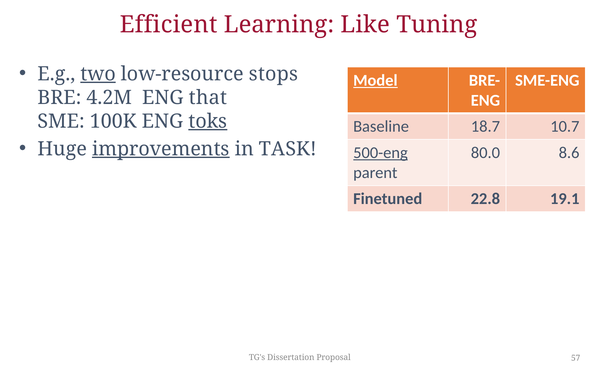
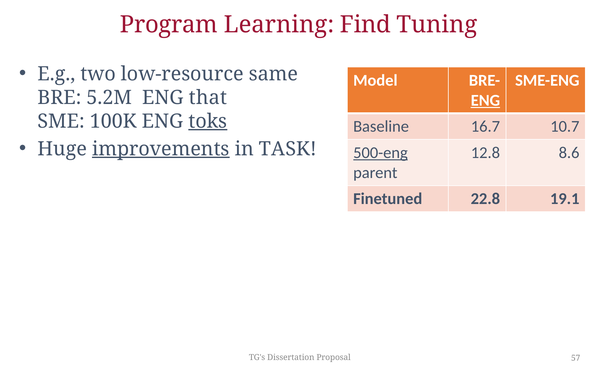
Efficient: Efficient -> Program
Like: Like -> Find
two underline: present -> none
stops: stops -> same
Model underline: present -> none
4.2M: 4.2M -> 5.2M
ENG at (485, 100) underline: none -> present
18.7: 18.7 -> 16.7
80.0: 80.0 -> 12.8
